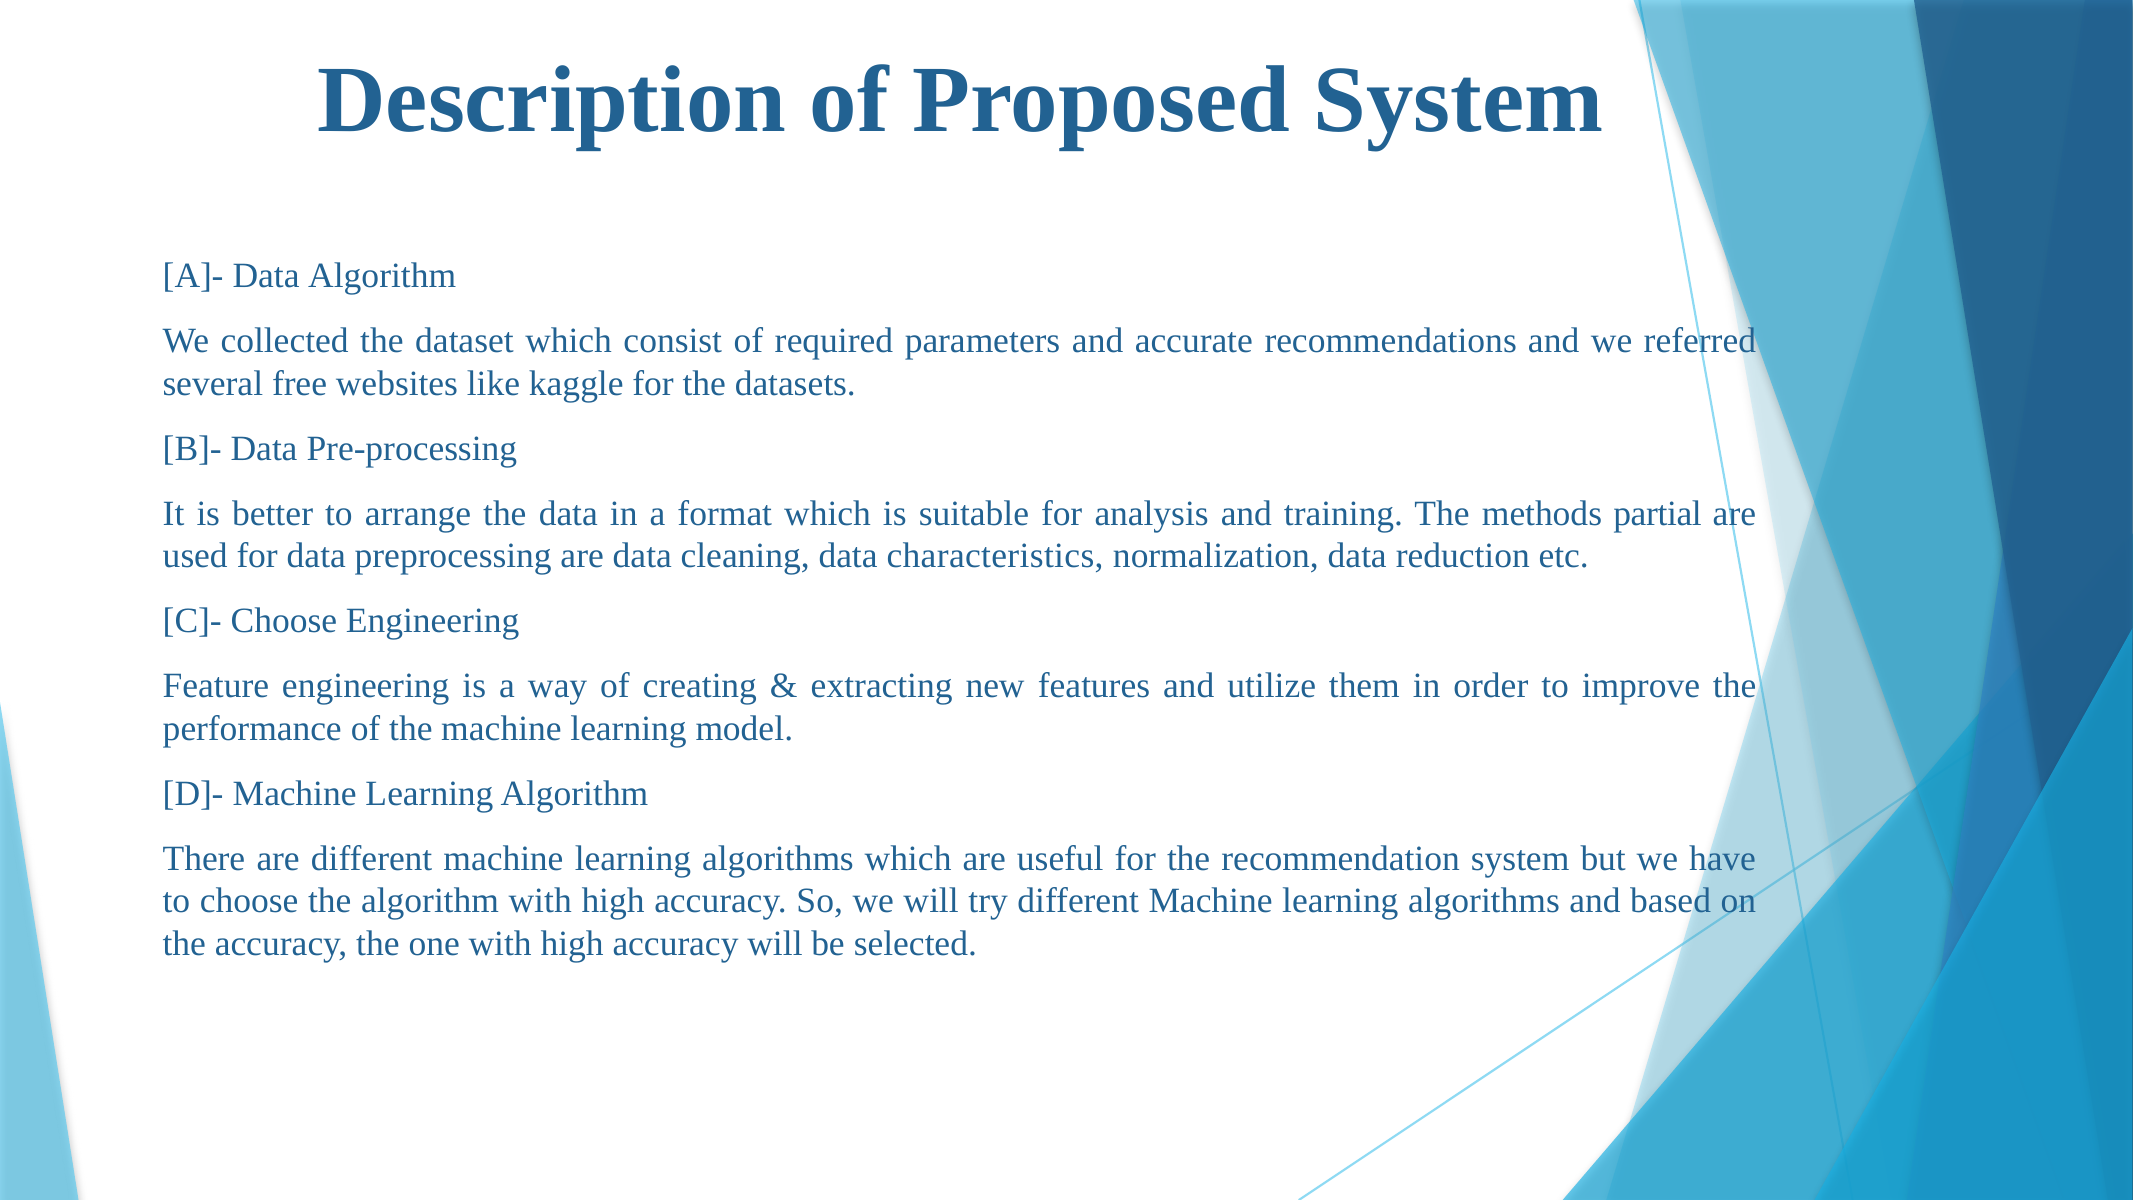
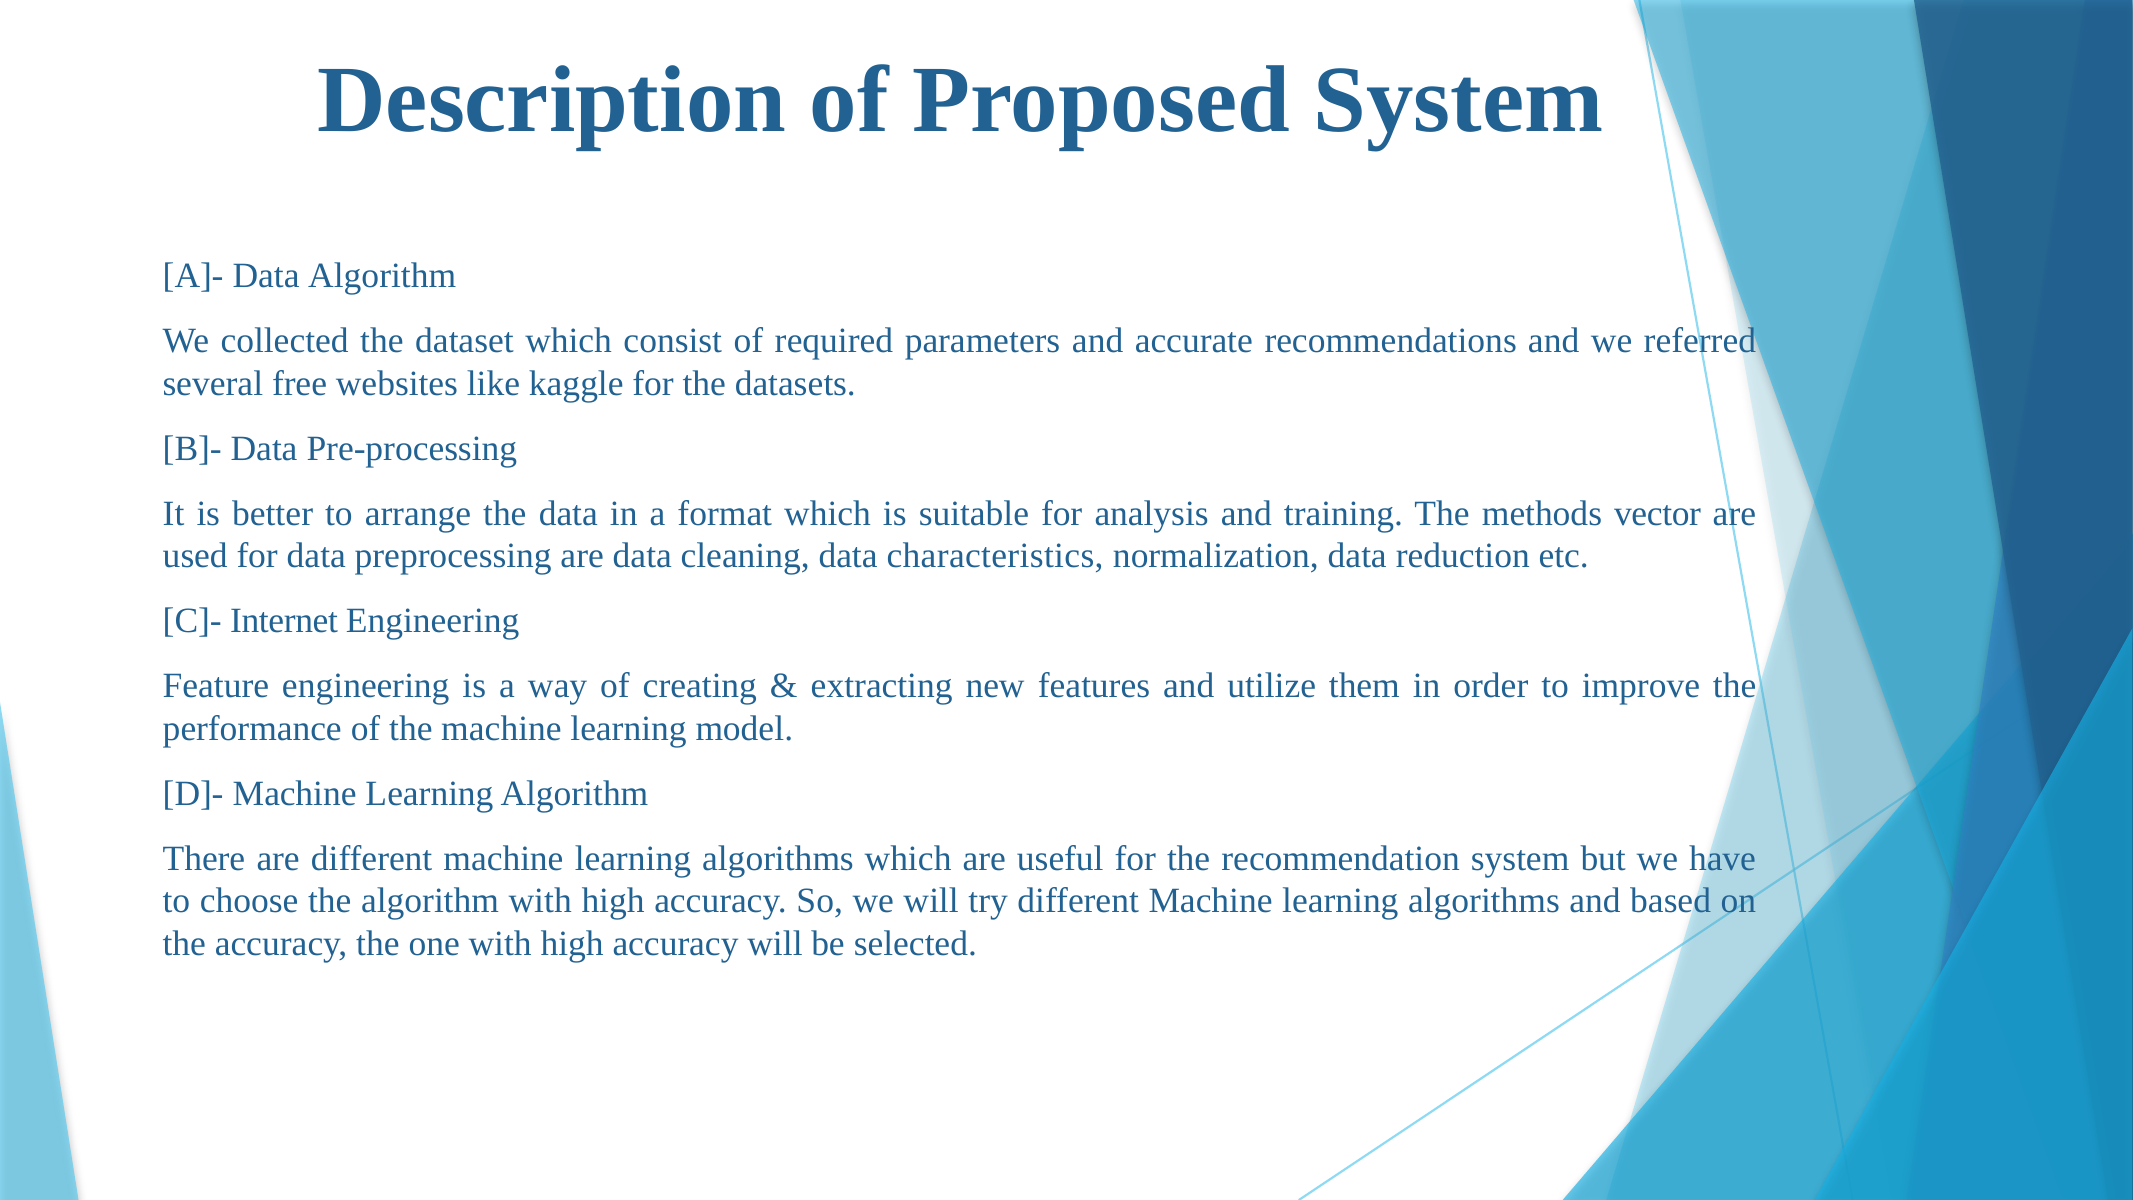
partial: partial -> vector
C]- Choose: Choose -> Internet
